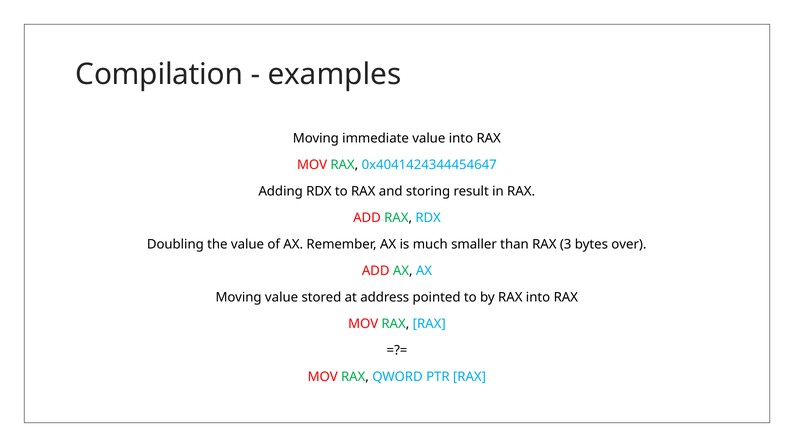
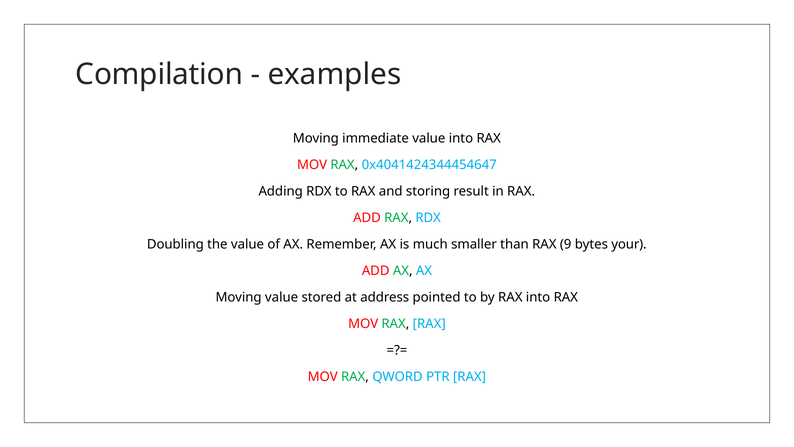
3: 3 -> 9
over: over -> your
